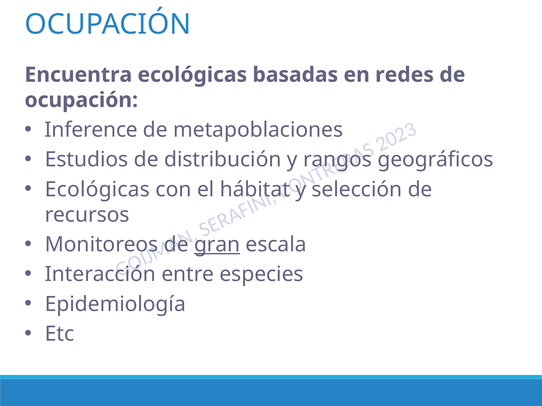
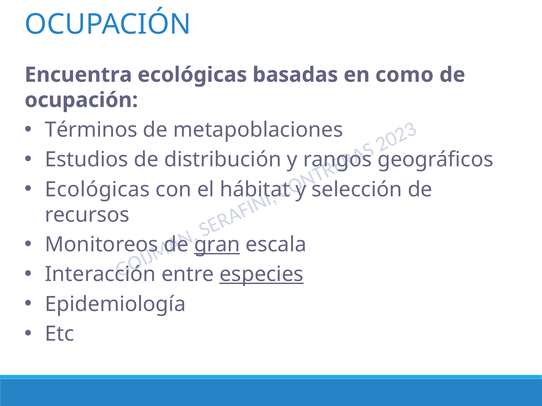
redes: redes -> como
Inference: Inference -> Términos
especies underline: none -> present
